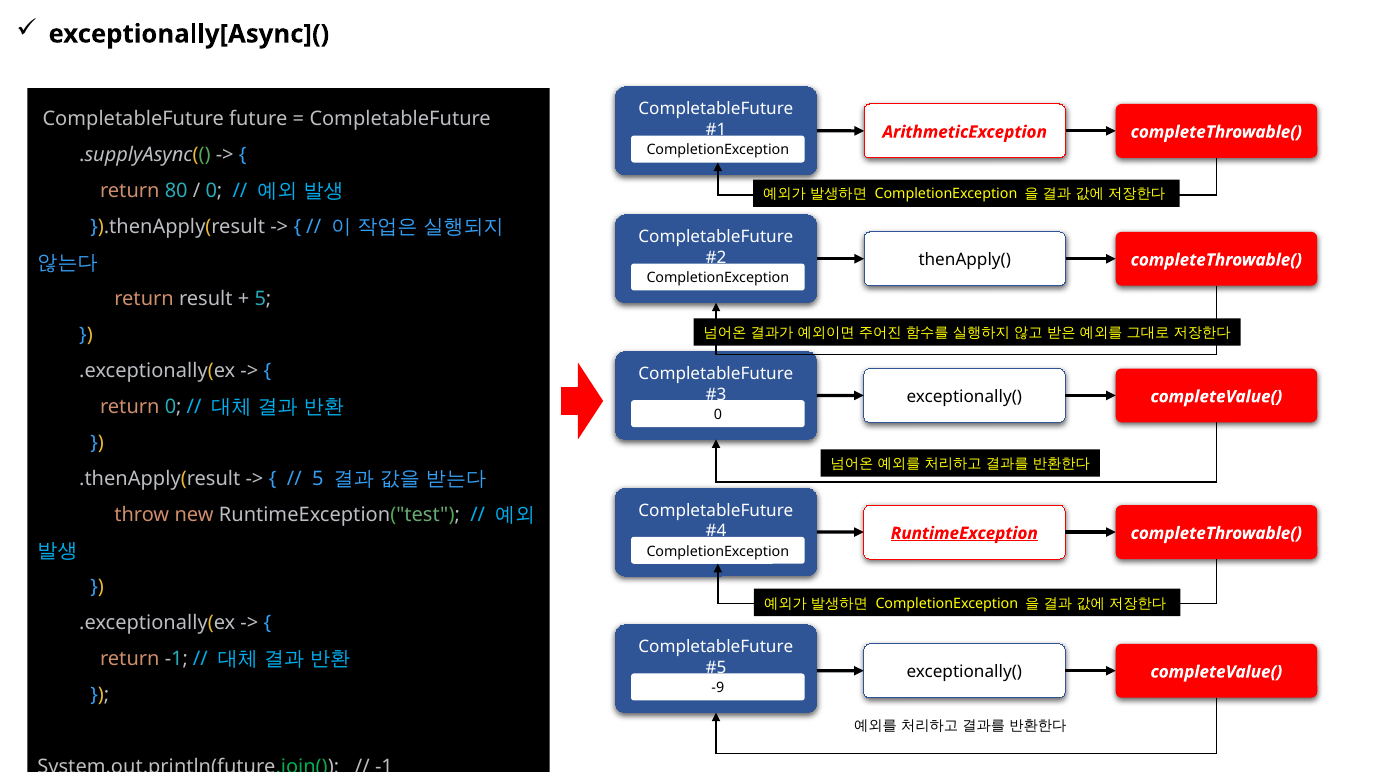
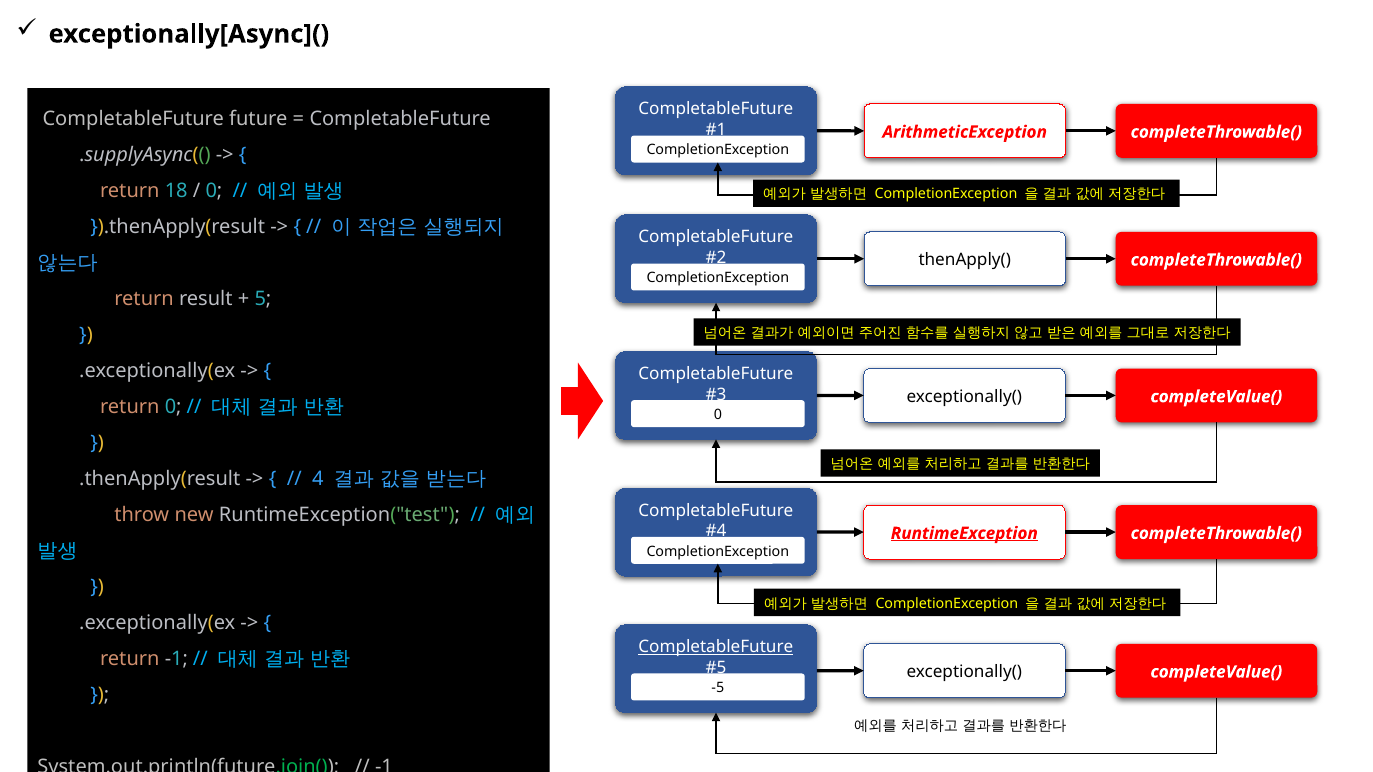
80: 80 -> 18
5 at (318, 479): 5 -> 4
CompletableFuture at (716, 647) underline: none -> present
-9: -9 -> -5
